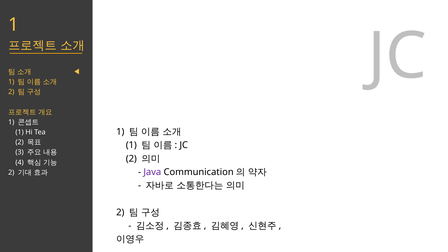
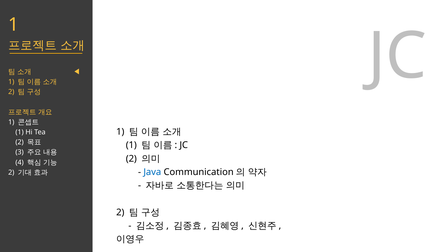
Java colour: purple -> blue
